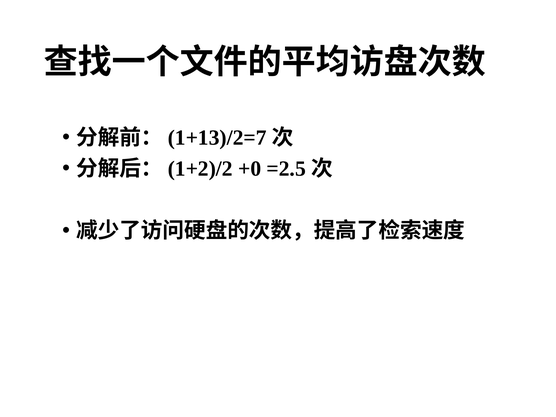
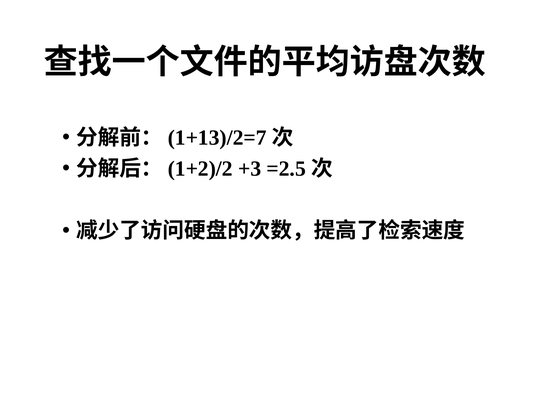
+0: +0 -> +3
